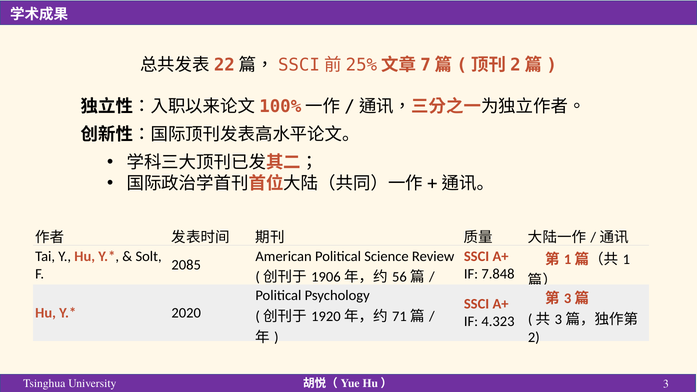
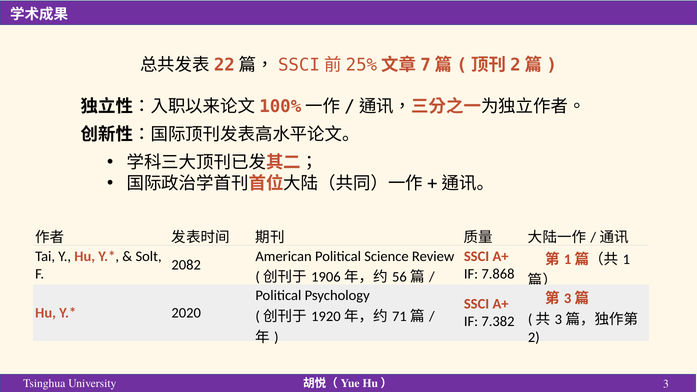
2085: 2085 -> 2082
7.848: 7.848 -> 7.868
4.323: 4.323 -> 7.382
